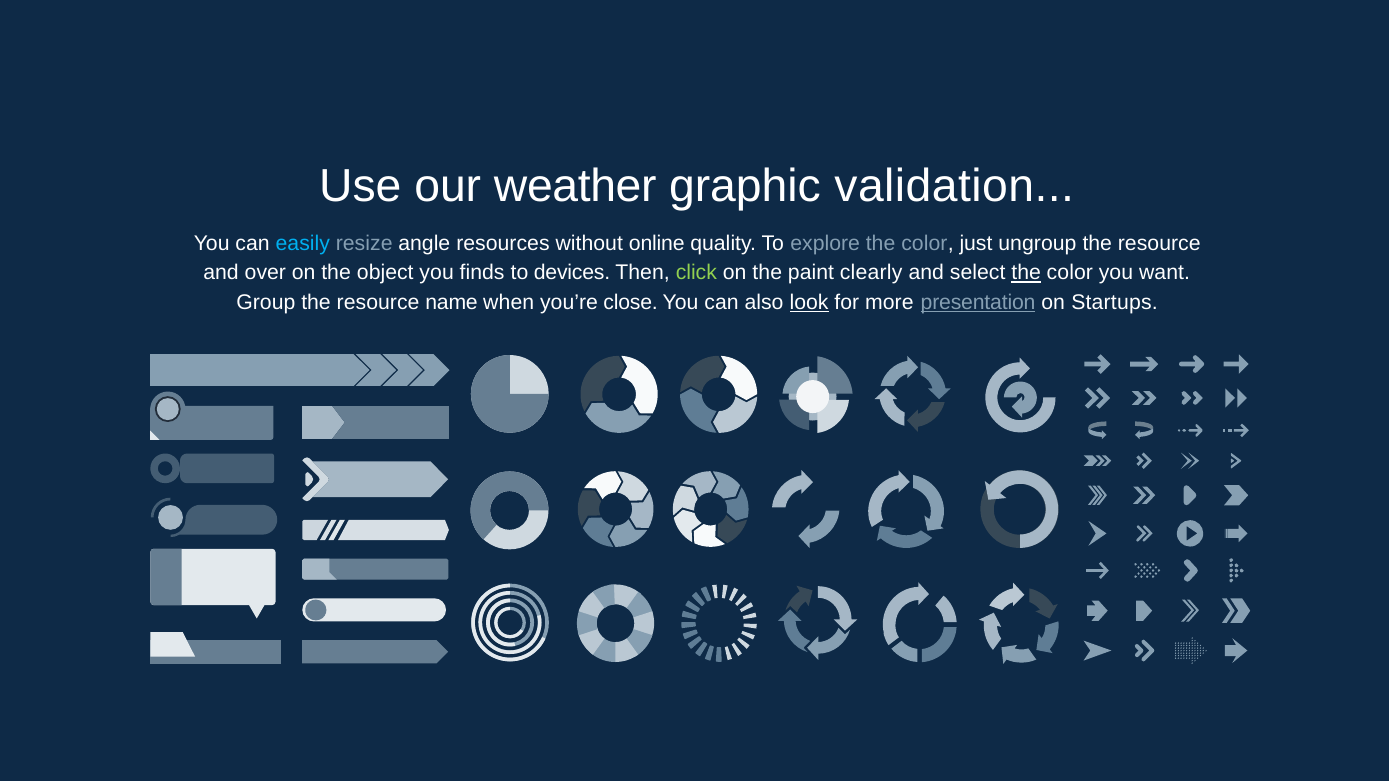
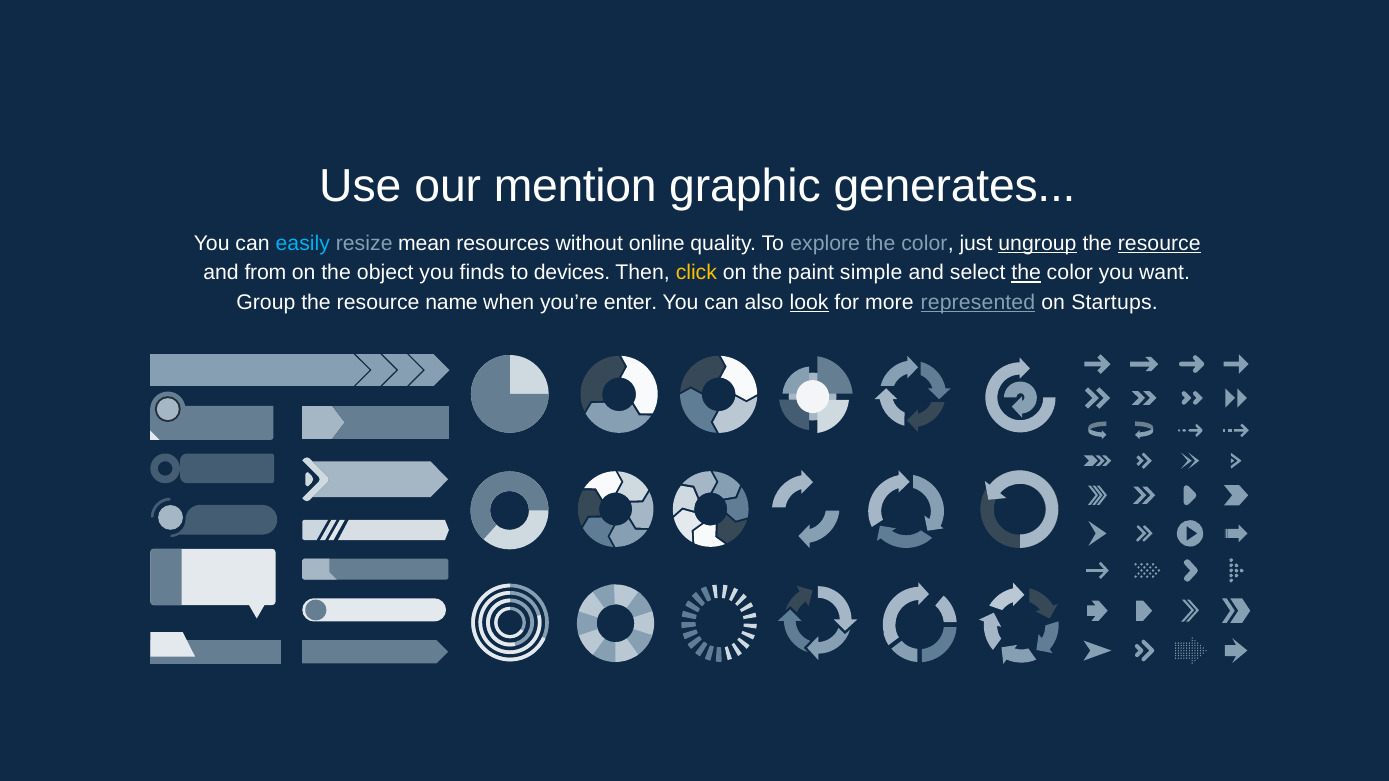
weather: weather -> mention
validation: validation -> generates
angle: angle -> mean
ungroup underline: none -> present
resource at (1159, 244) underline: none -> present
over: over -> from
click colour: light green -> yellow
clearly: clearly -> simple
close: close -> enter
presentation: presentation -> represented
